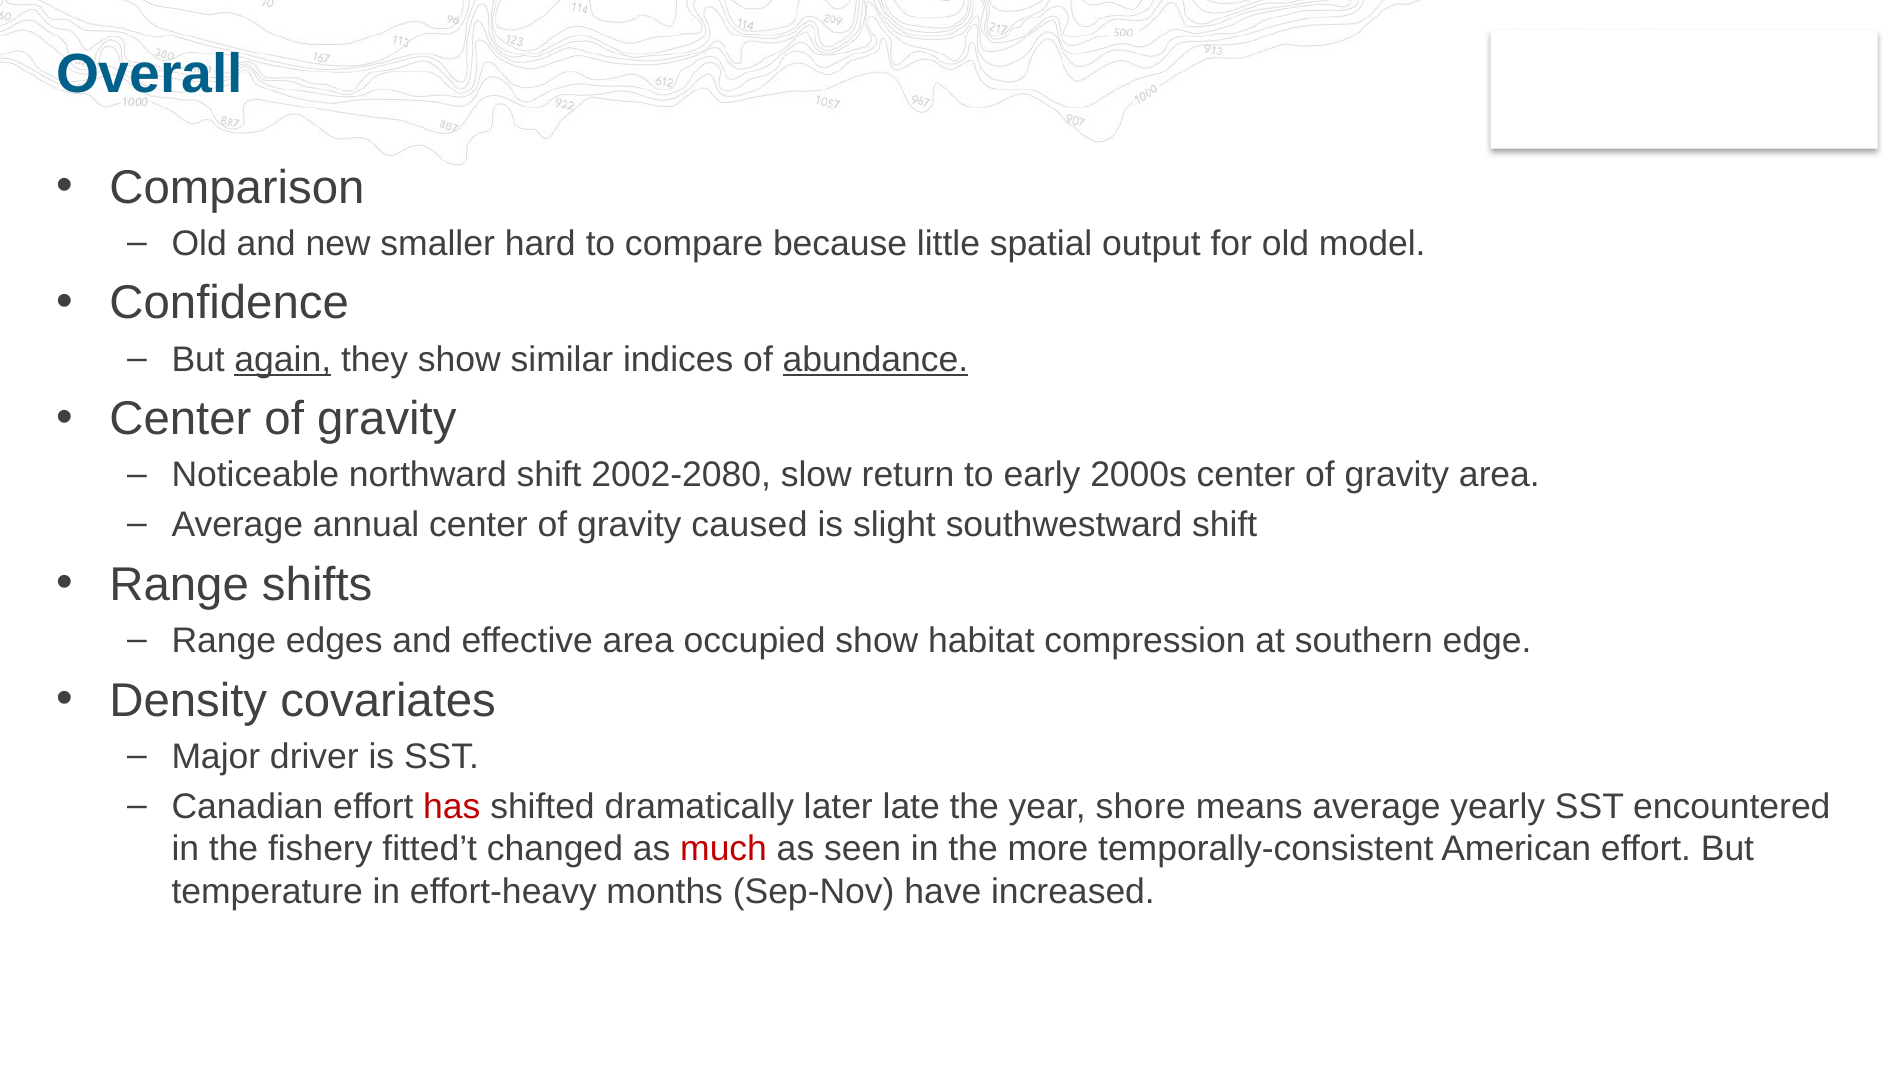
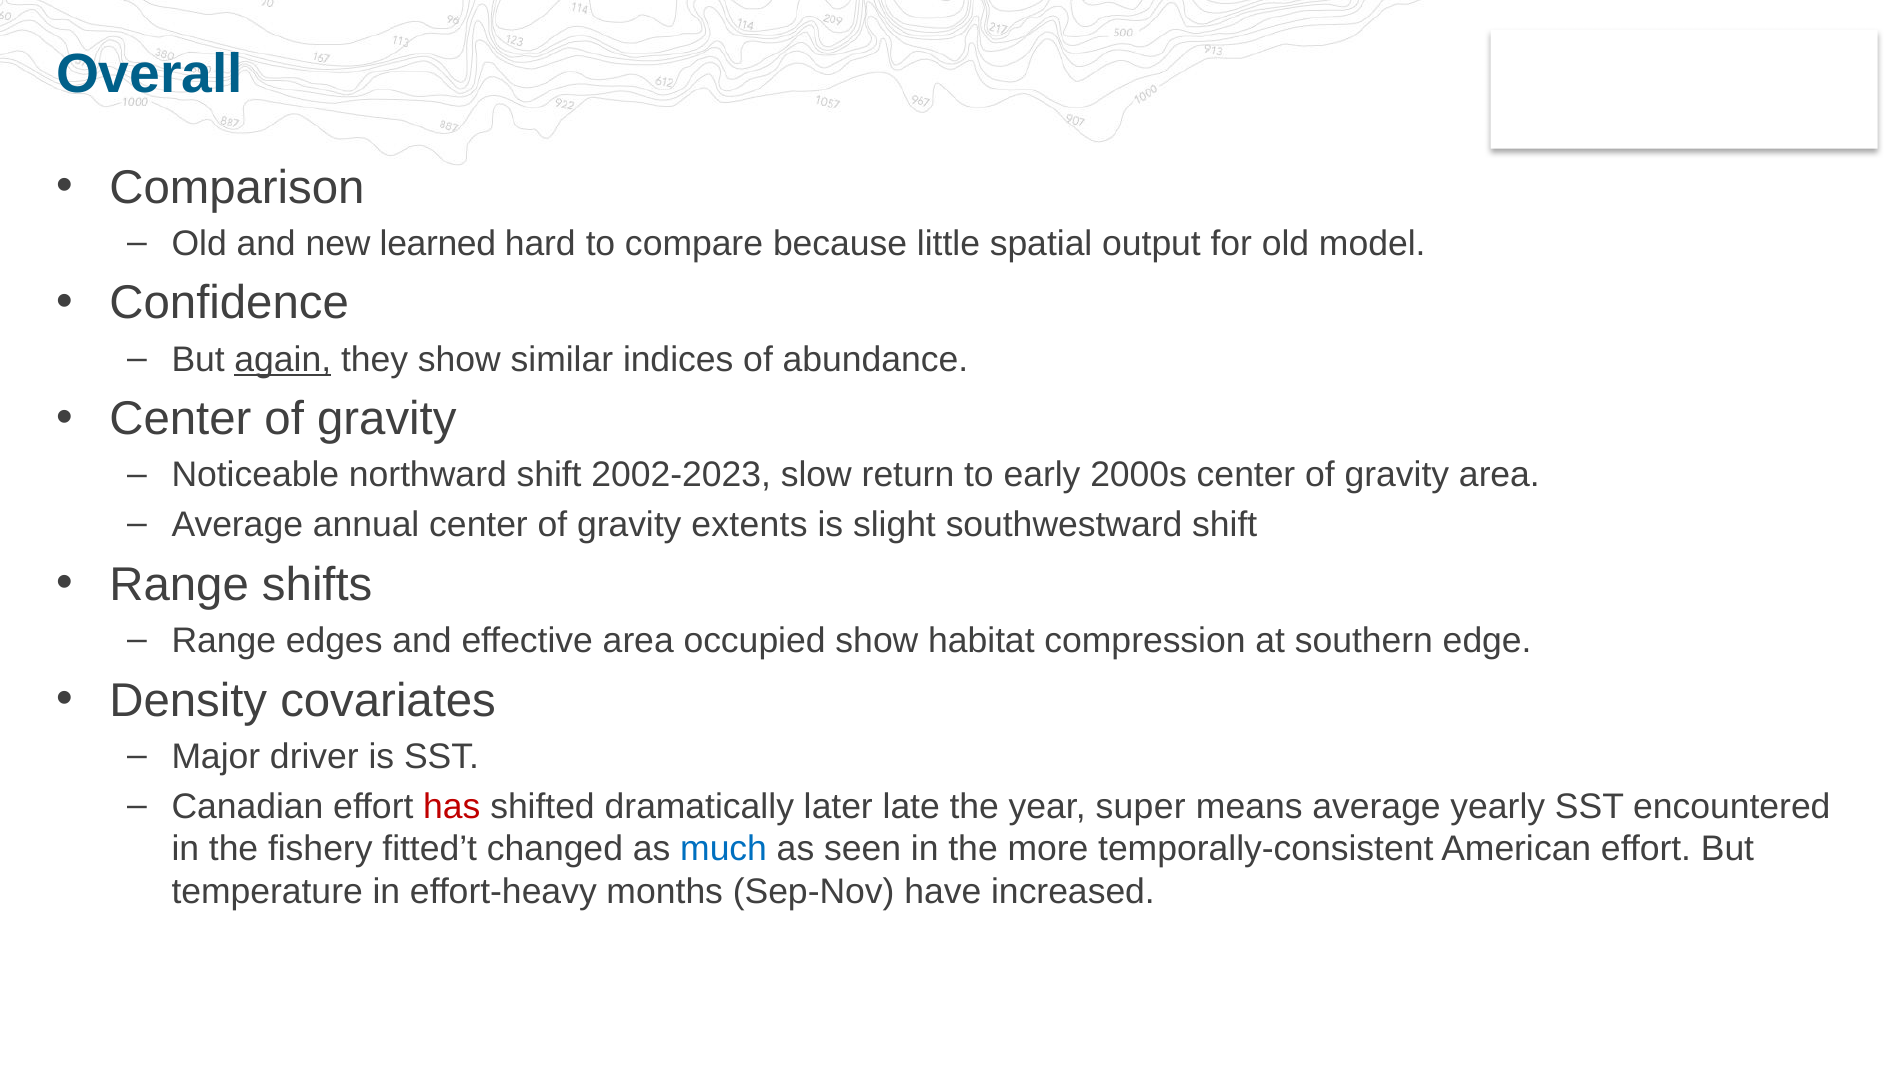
smaller: smaller -> learned
abundance underline: present -> none
2002-2080: 2002-2080 -> 2002-2023
caused: caused -> extents
shore: shore -> super
much colour: red -> blue
